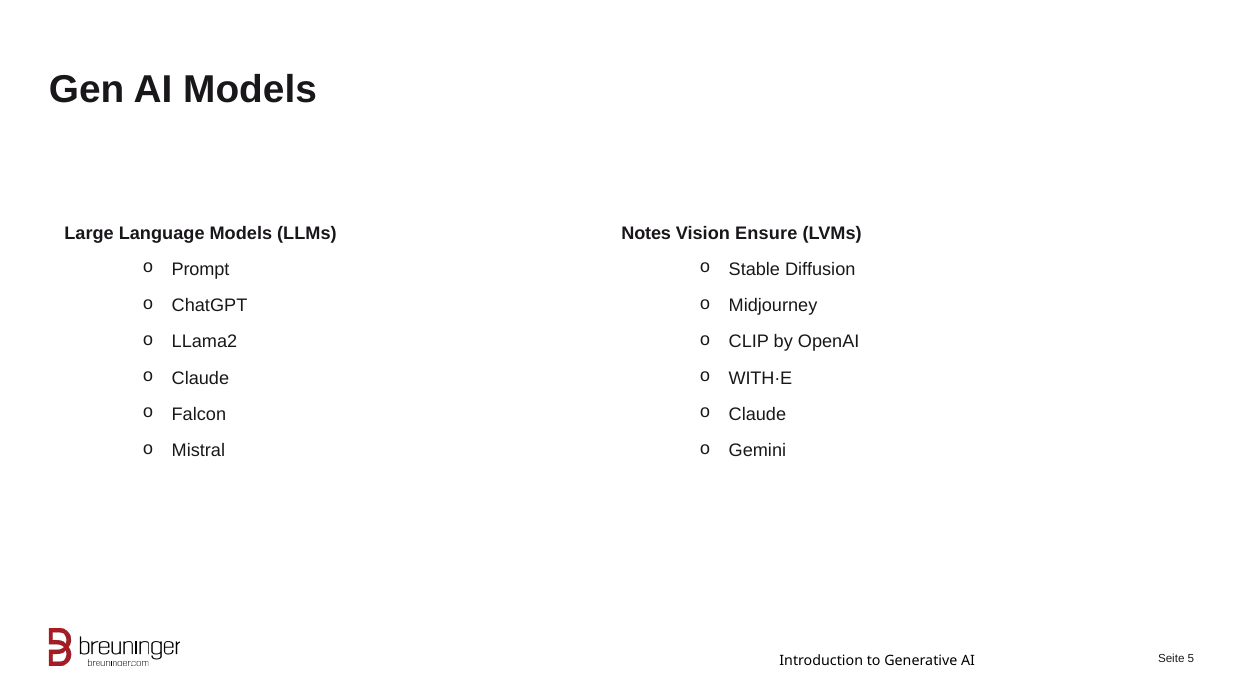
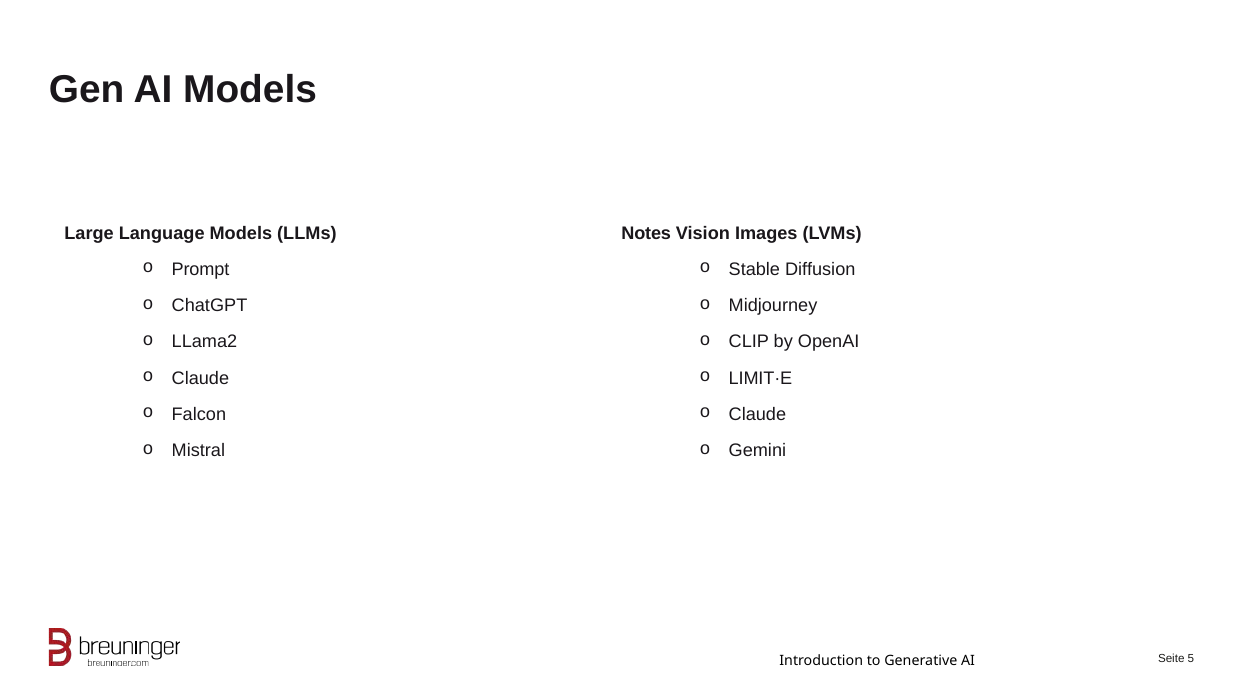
Ensure: Ensure -> Images
WITH·E: WITH·E -> LIMIT·E
